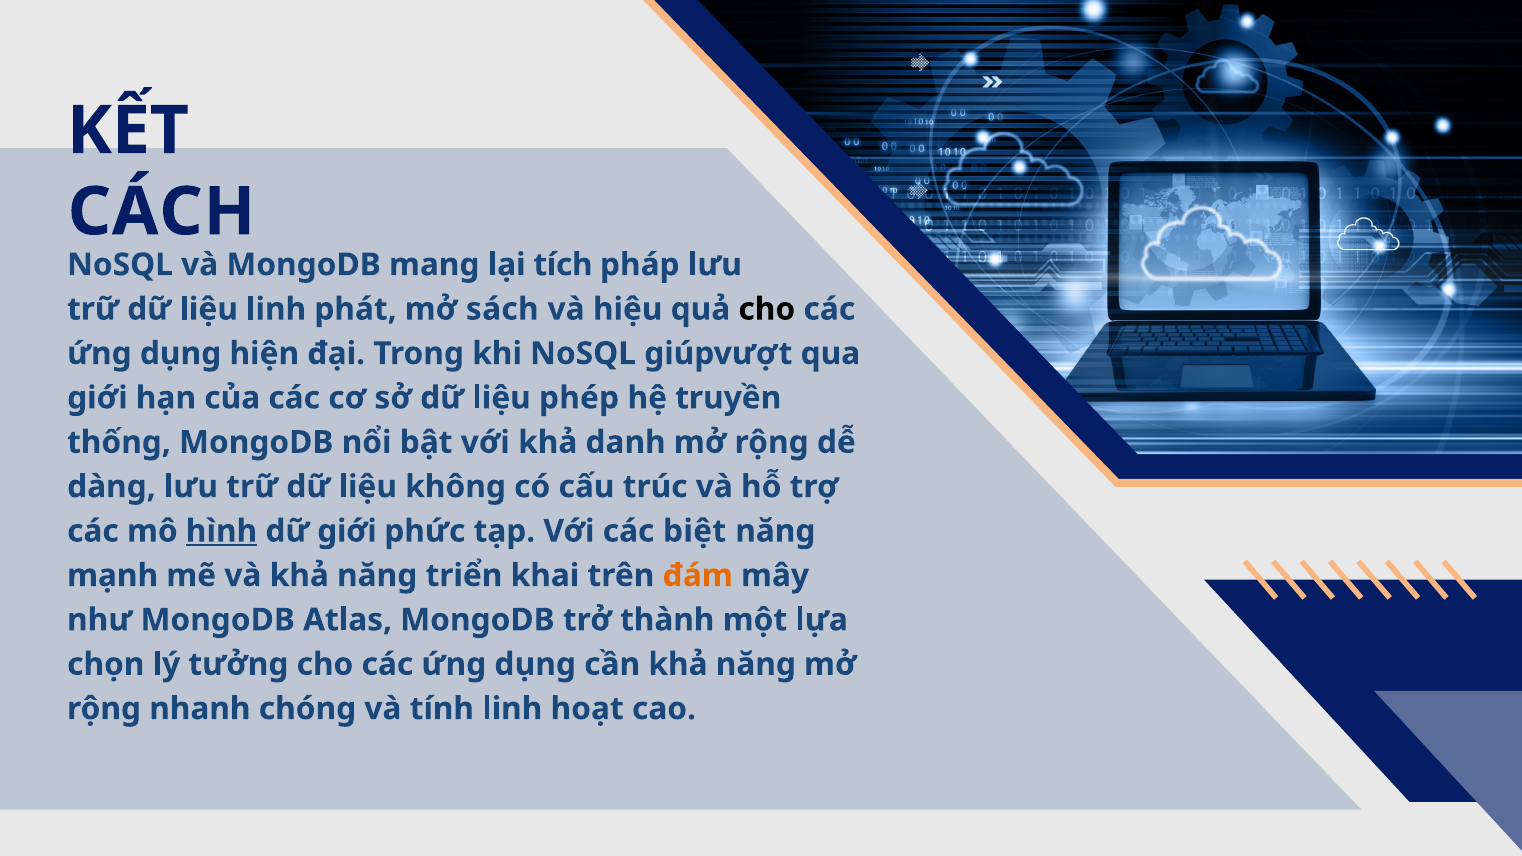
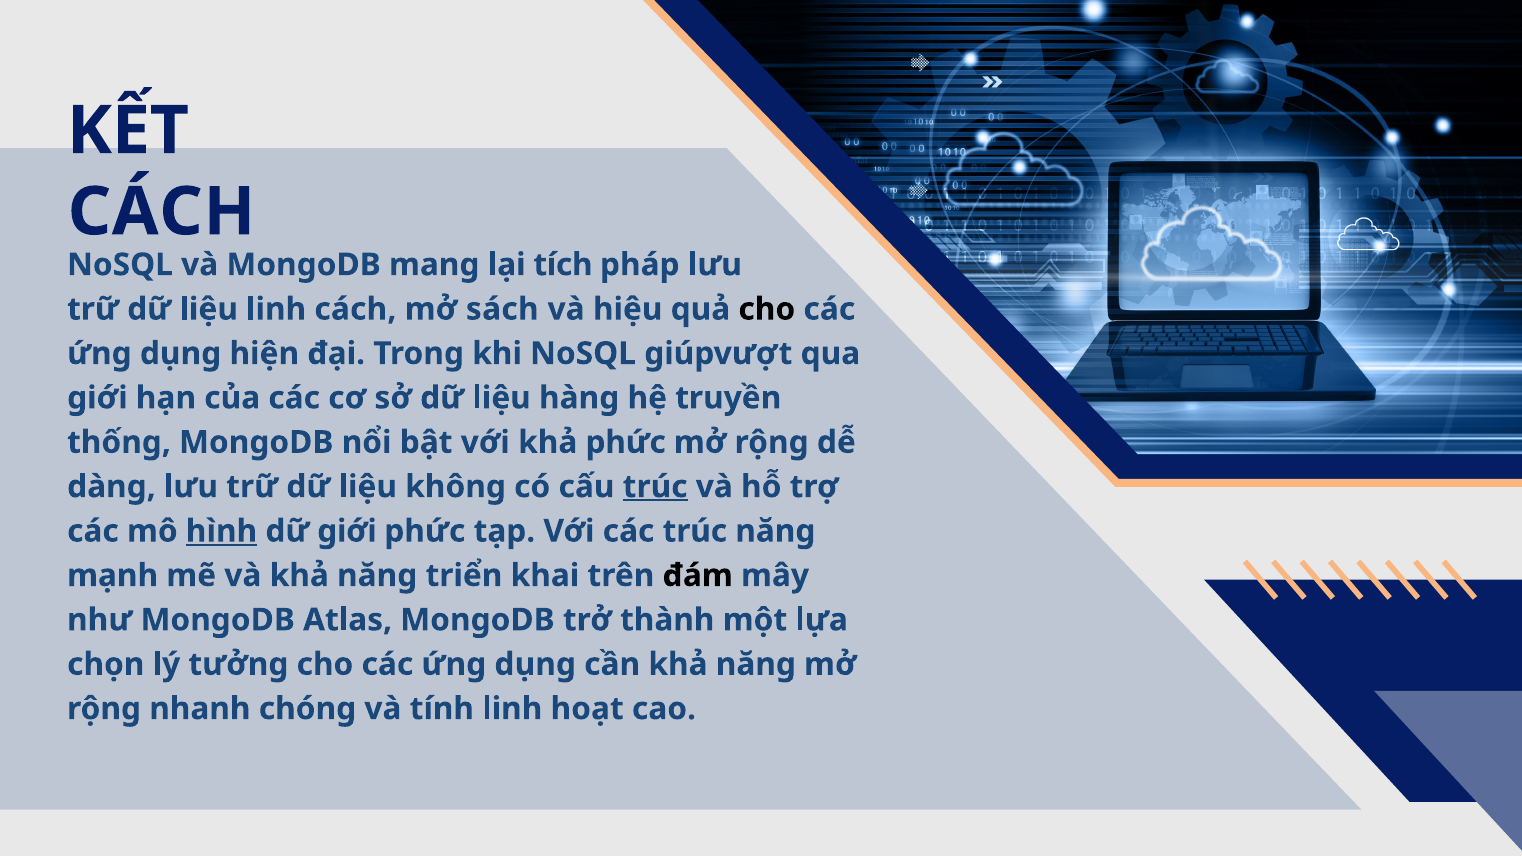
linh phát: phát -> cách
phép: phép -> hàng
khả danh: danh -> phức
trúc at (655, 487) underline: none -> present
các biệt: biệt -> trúc
đám colour: orange -> black
